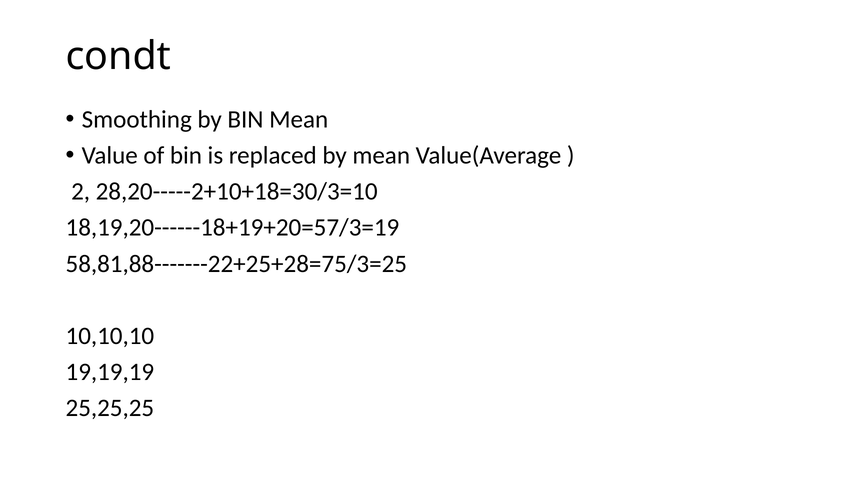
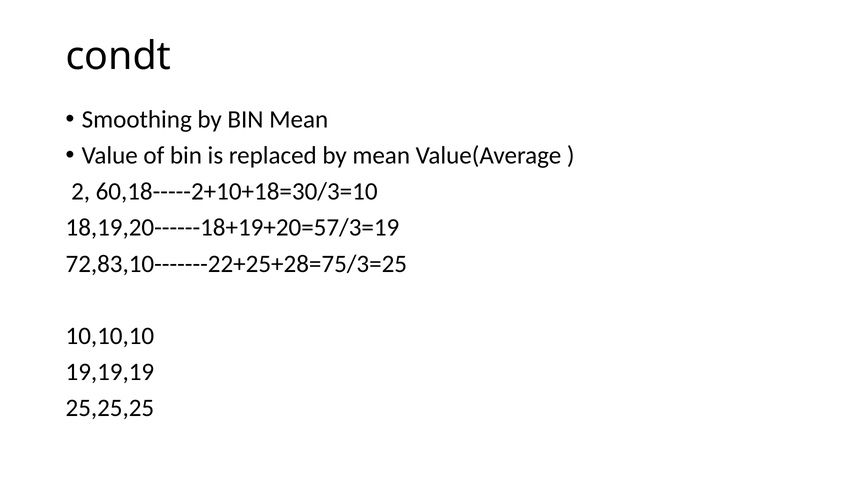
28,20-----2+10+18=30/3=10: 28,20-----2+10+18=30/3=10 -> 60,18-----2+10+18=30/3=10
58,81,88-------22+25+28=75/3=25: 58,81,88-------22+25+28=75/3=25 -> 72,83,10-------22+25+28=75/3=25
